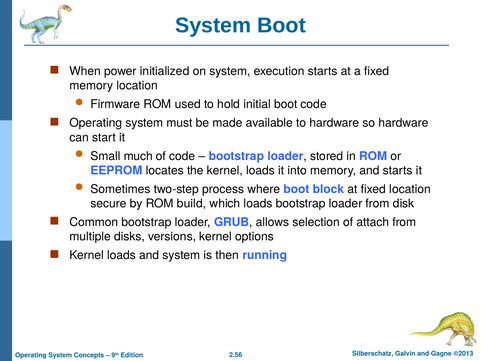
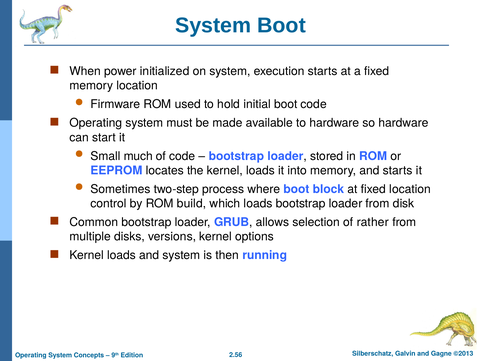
secure: secure -> control
attach: attach -> rather
